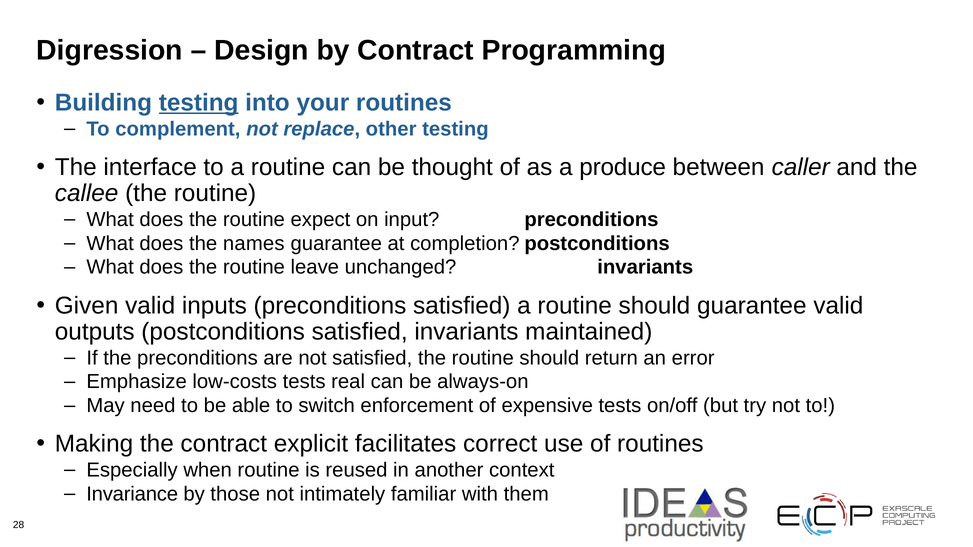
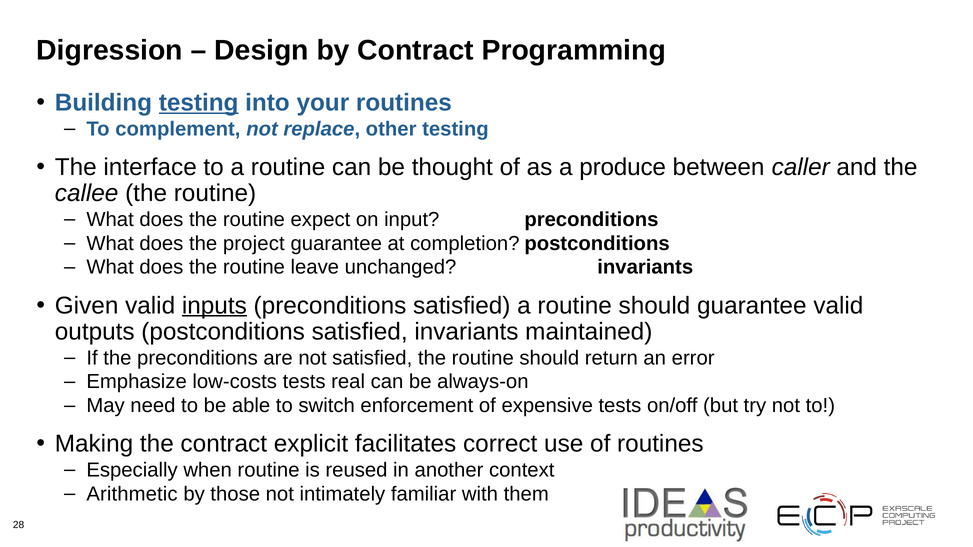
names: names -> project
inputs underline: none -> present
Invariance: Invariance -> Arithmetic
